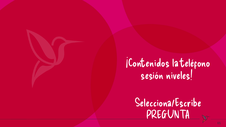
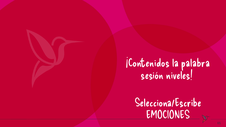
teléfono: teléfono -> palabra
PREGUNTA: PREGUNTA -> EMOCIONES
